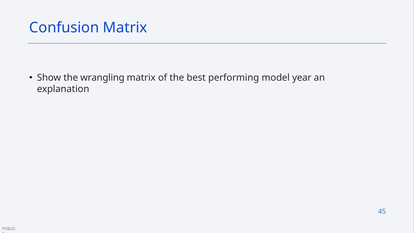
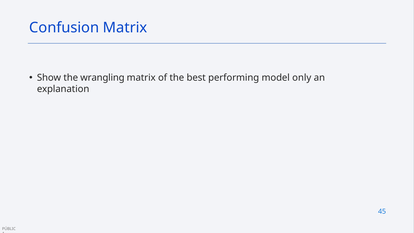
year: year -> only
